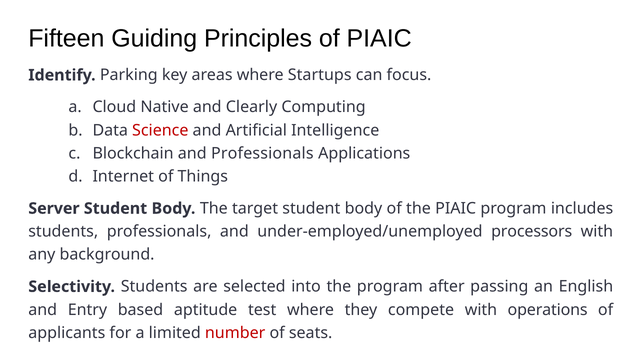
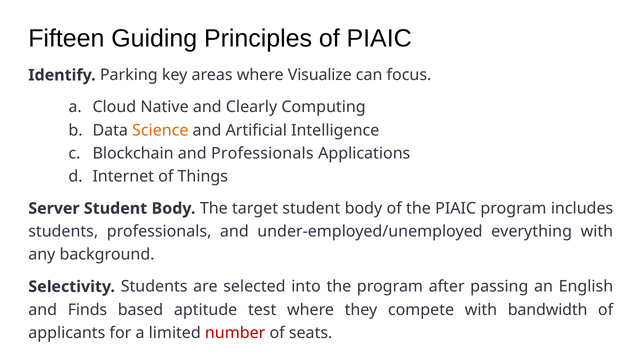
Startups: Startups -> Visualize
Science colour: red -> orange
processors: processors -> everything
Entry: Entry -> Finds
operations: operations -> bandwidth
